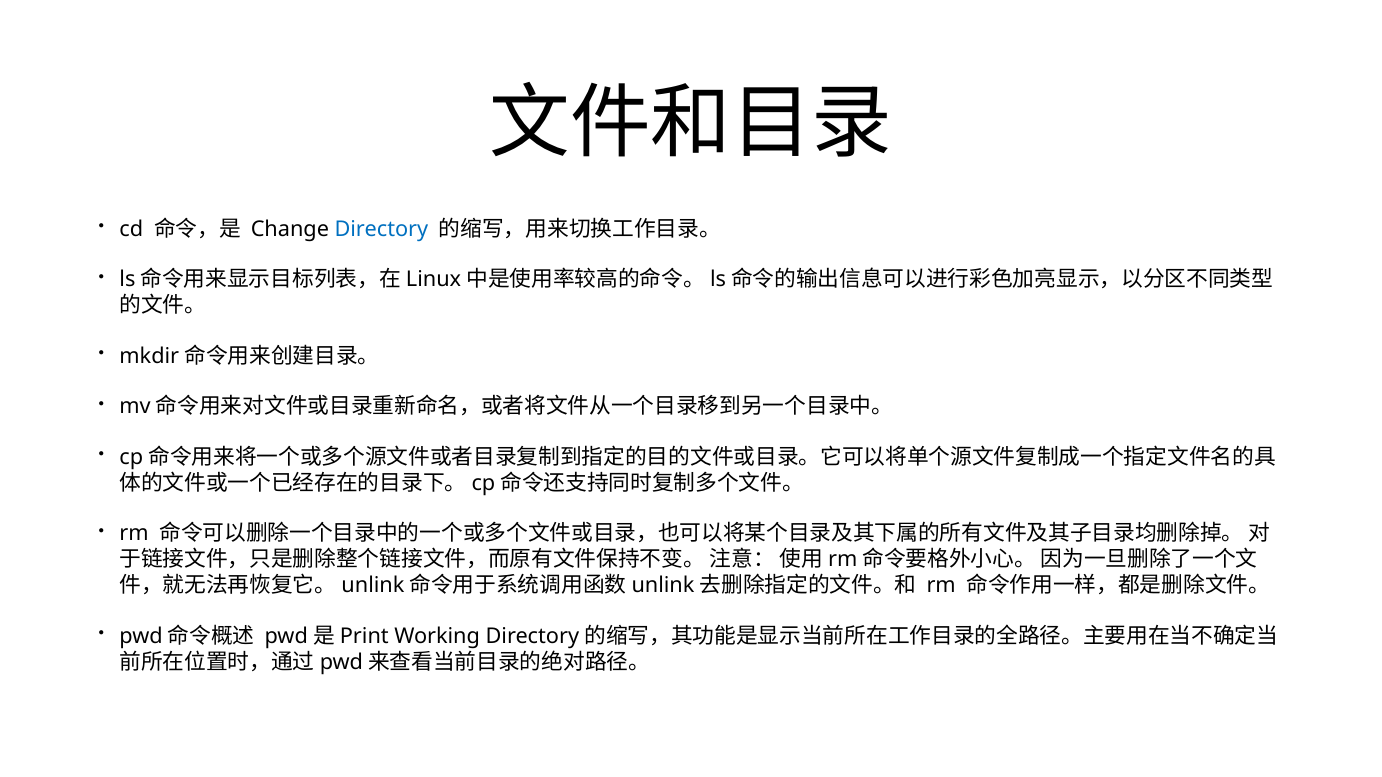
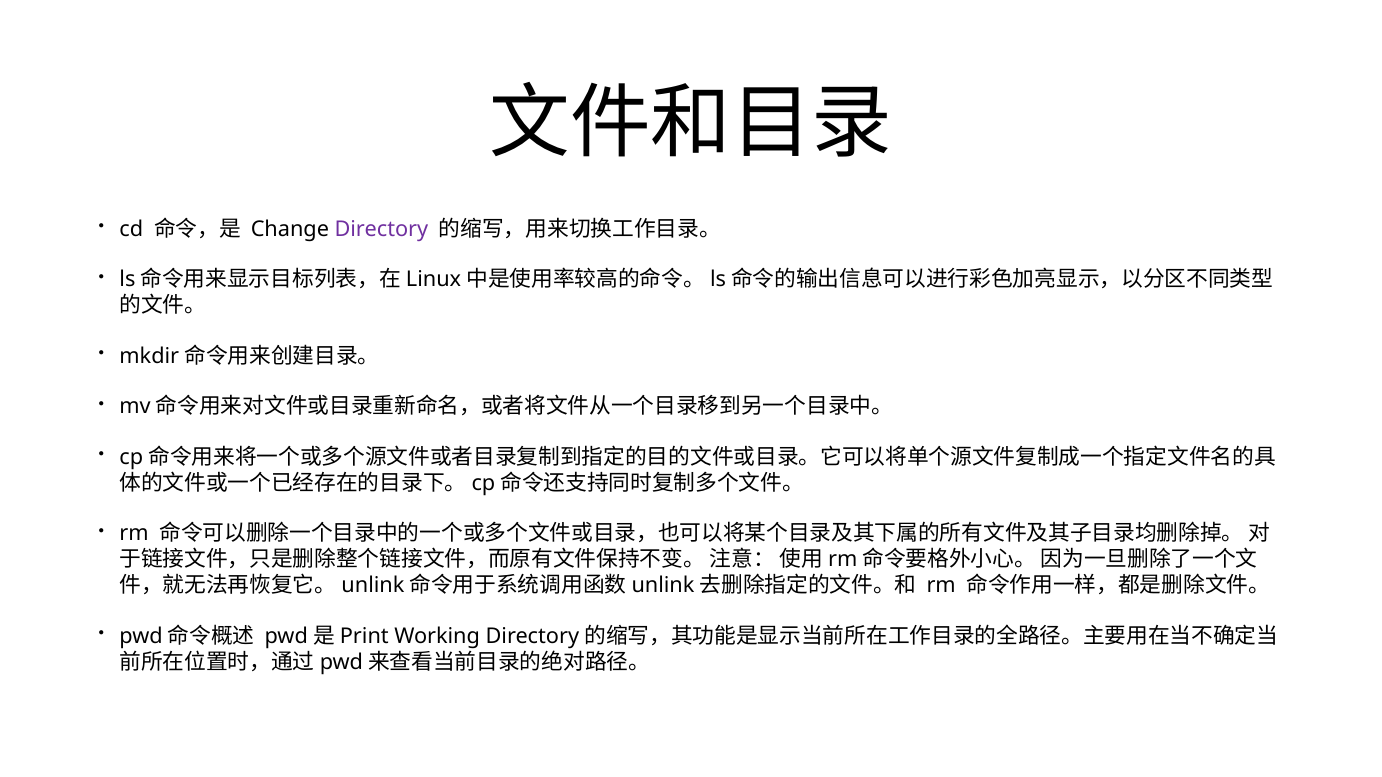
Directory at (381, 229) colour: blue -> purple
